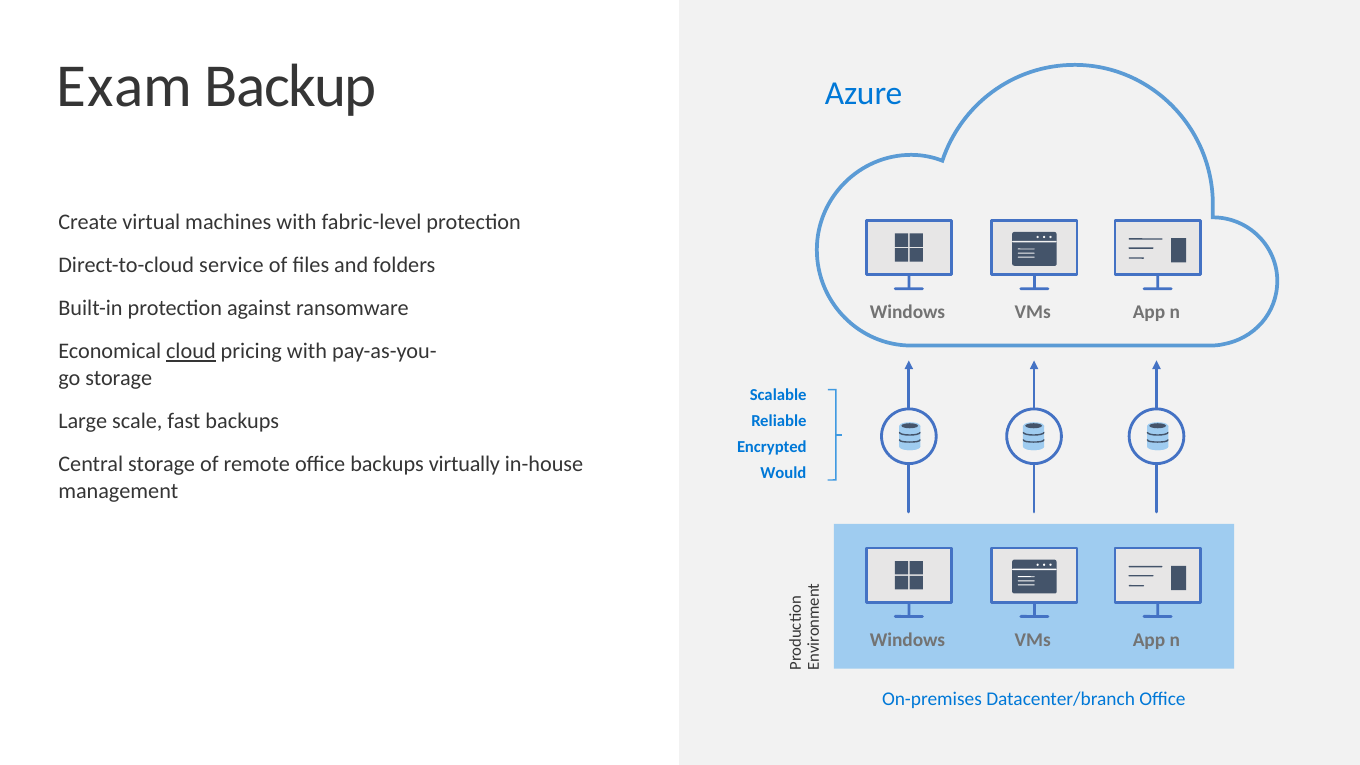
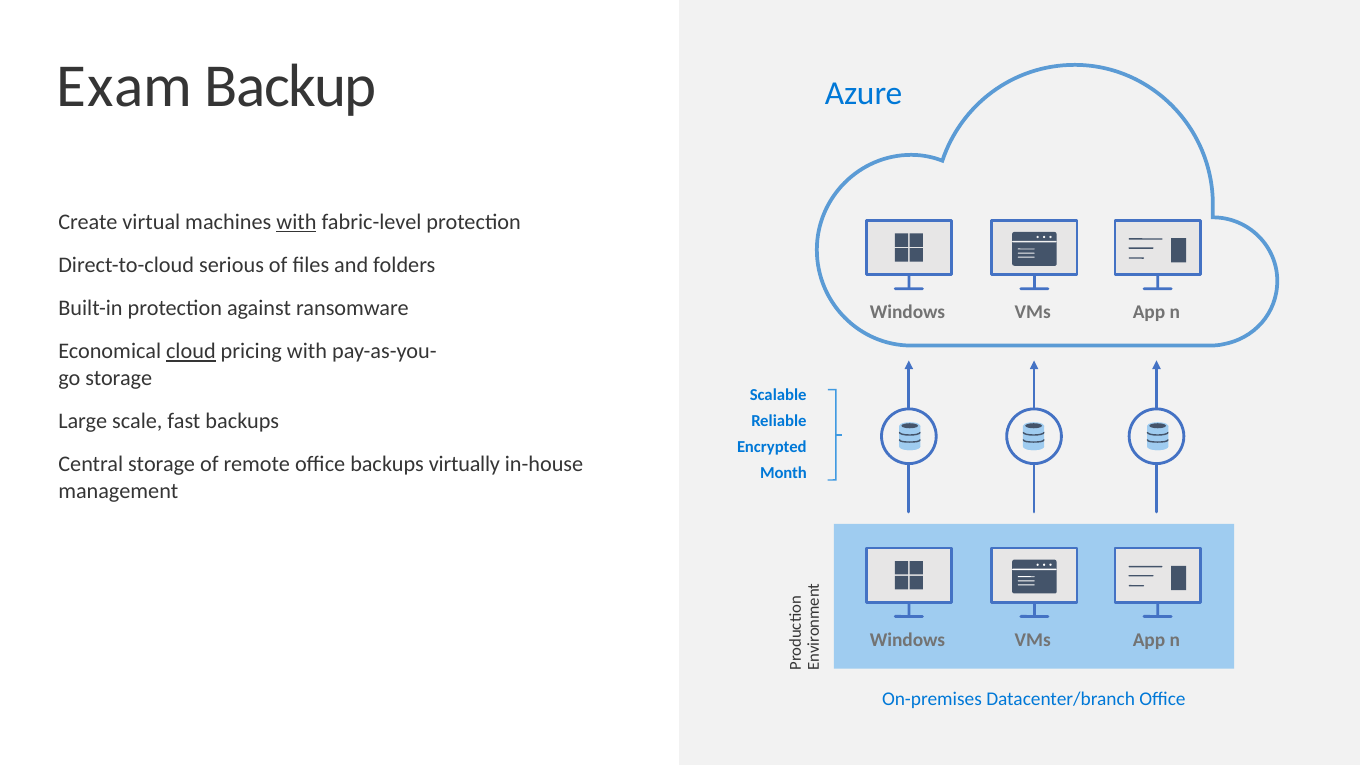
with at (296, 222) underline: none -> present
service: service -> serious
Would: Would -> Month
